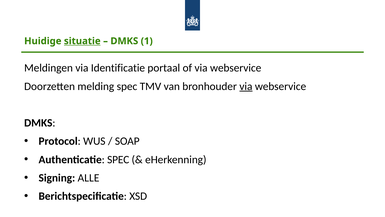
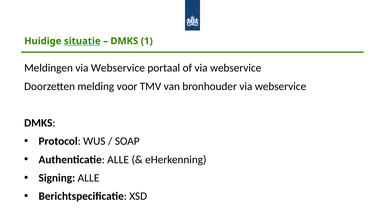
Meldingen via Identificatie: Identificatie -> Webservice
melding spec: spec -> voor
via at (246, 86) underline: present -> none
Authenticatie SPEC: SPEC -> ALLE
